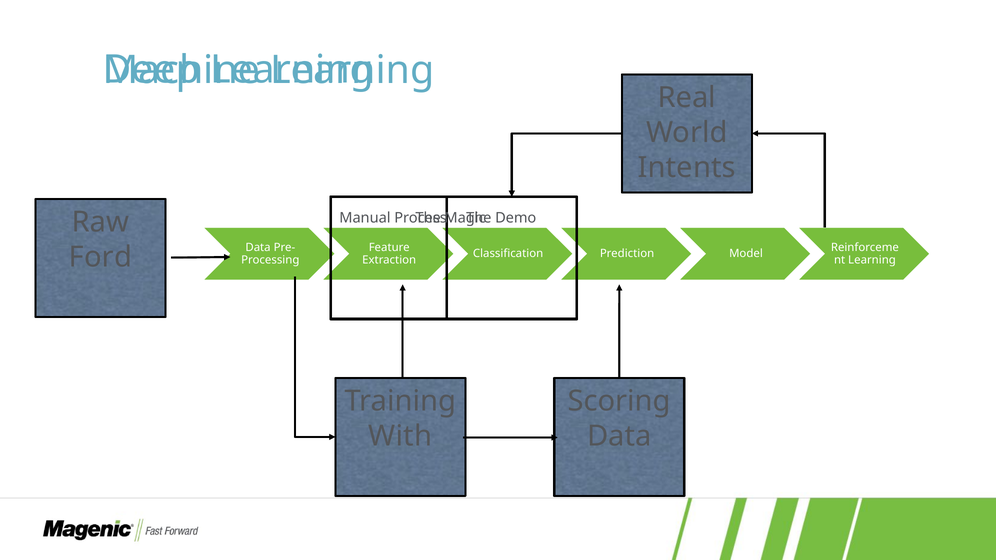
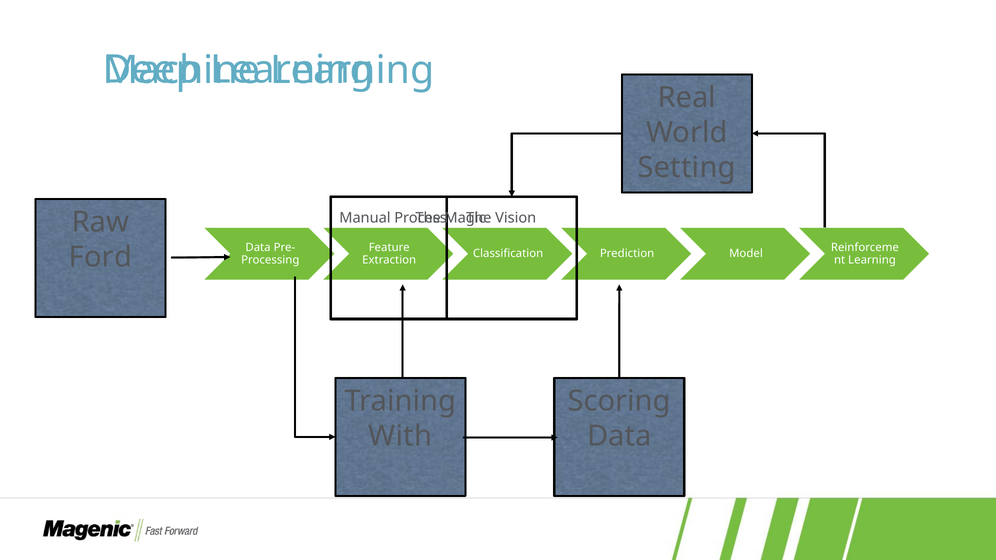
Intents: Intents -> Setting
Demo: Demo -> Vision
